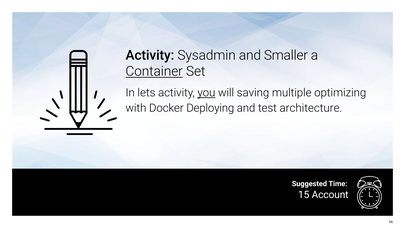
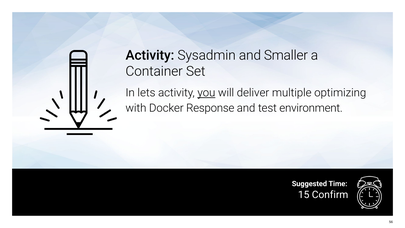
Container underline: present -> none
saving: saving -> deliver
Deploying: Deploying -> Response
architecture: architecture -> environment
Account: Account -> Confirm
